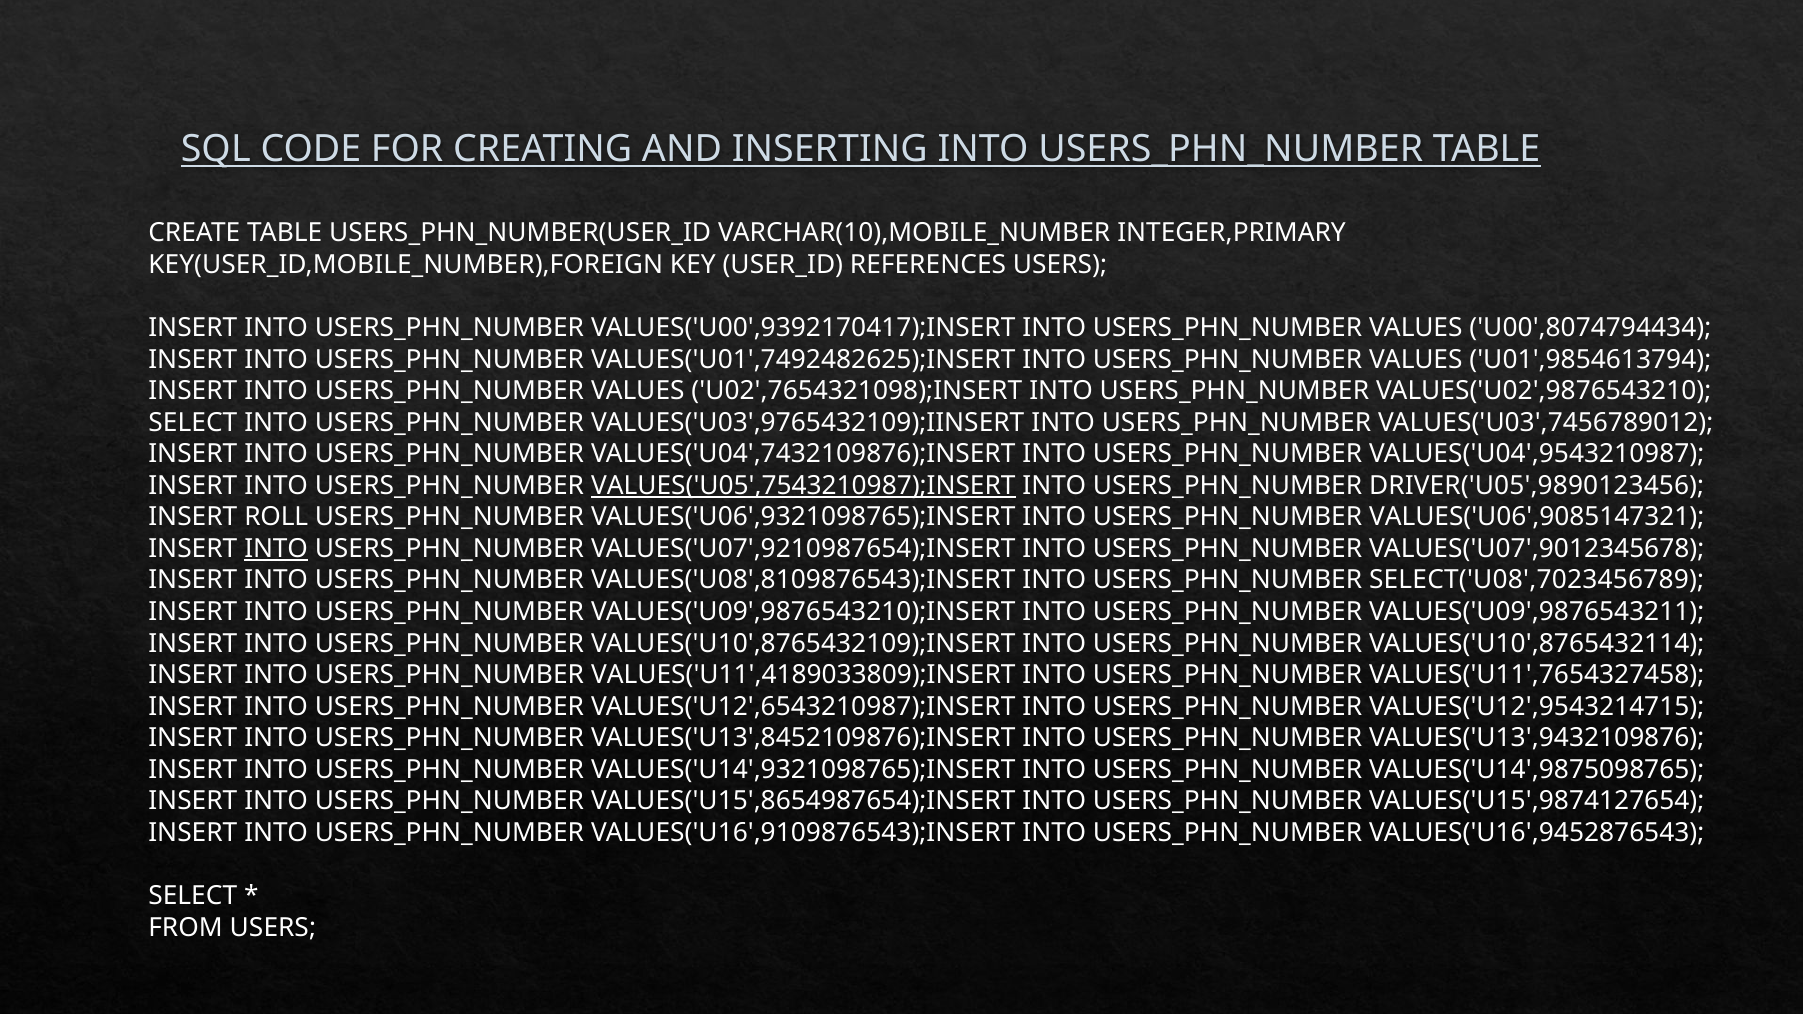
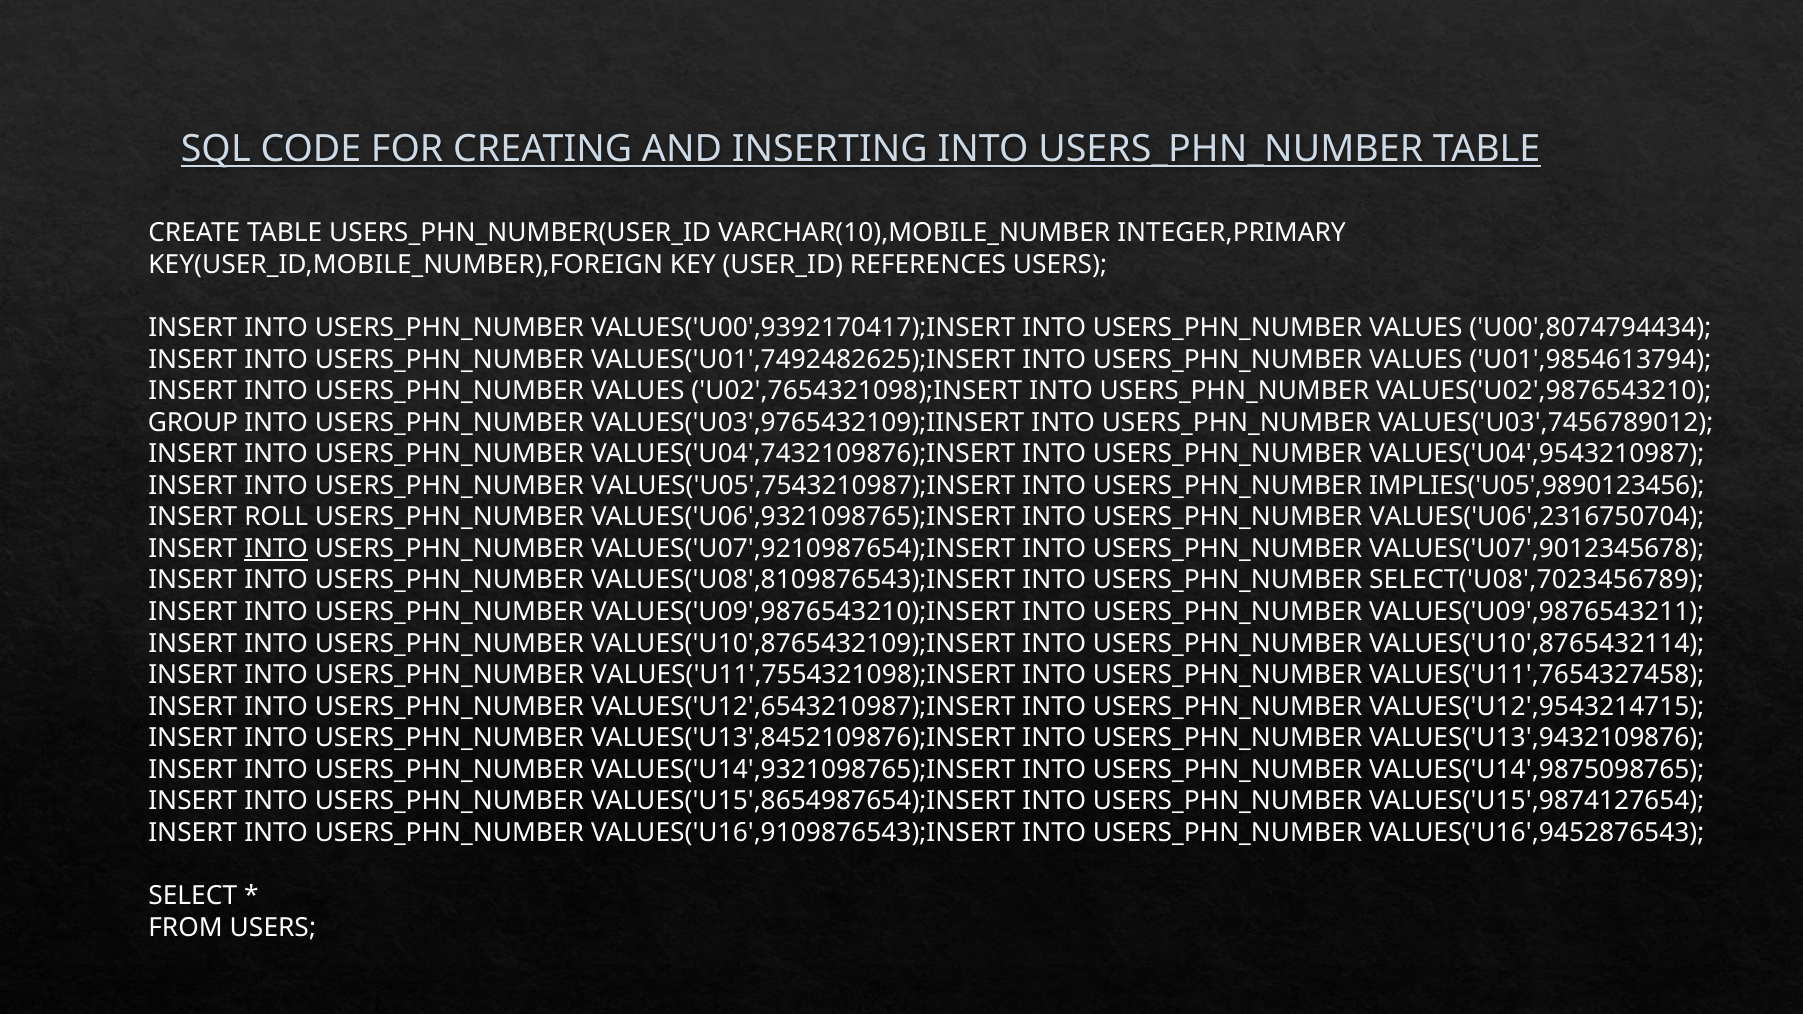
SELECT at (193, 423): SELECT -> GROUP
VALUES('U05',7543210987);INSERT underline: present -> none
DRIVER('U05',9890123456: DRIVER('U05',9890123456 -> IMPLIES('U05',9890123456
VALUES('U06',9085147321: VALUES('U06',9085147321 -> VALUES('U06',2316750704
VALUES('U11',4189033809);INSERT: VALUES('U11',4189033809);INSERT -> VALUES('U11',7554321098);INSERT
